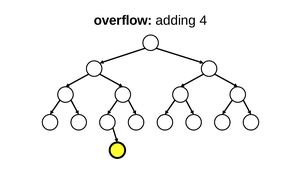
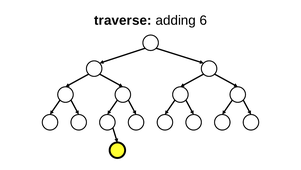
overflow: overflow -> traverse
adding 4: 4 -> 6
